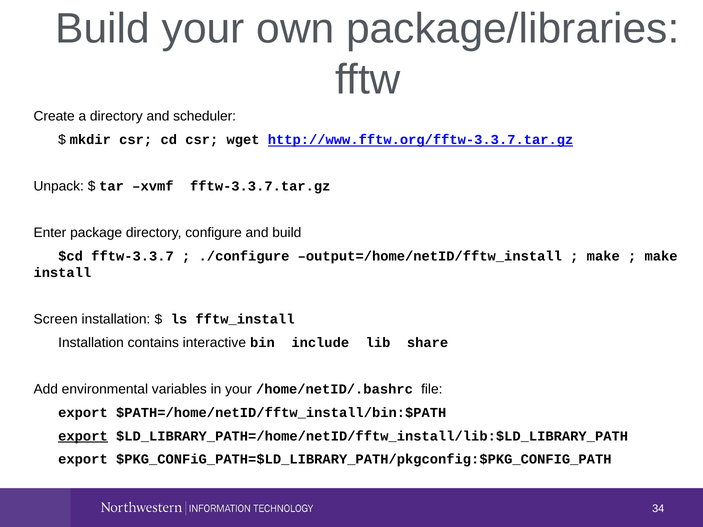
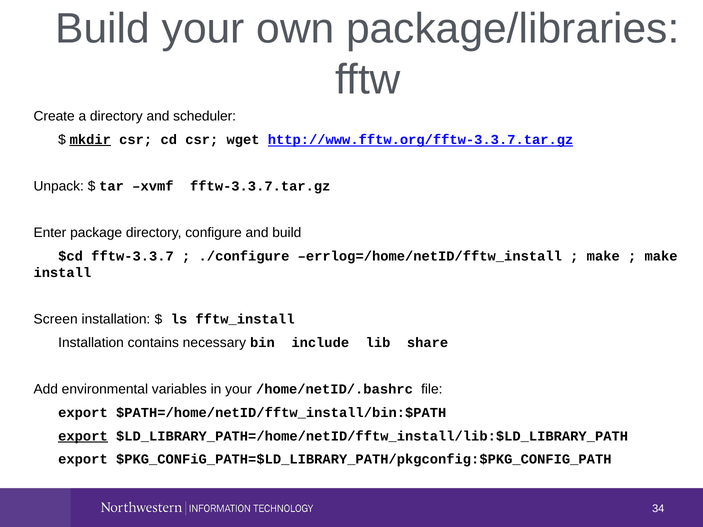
mkdir underline: none -> present
output=/home/netID/fftw_install: output=/home/netID/fftw_install -> errlog=/home/netID/fftw_install
interactive: interactive -> necessary
